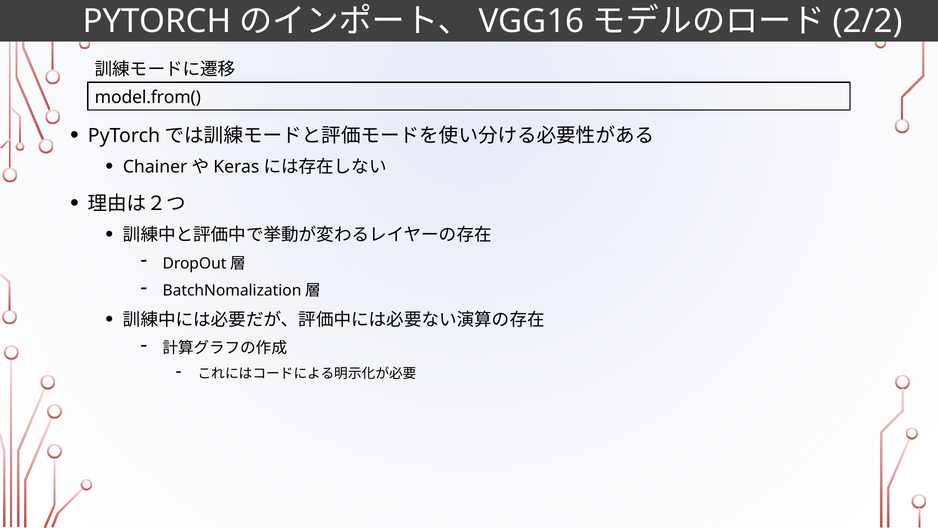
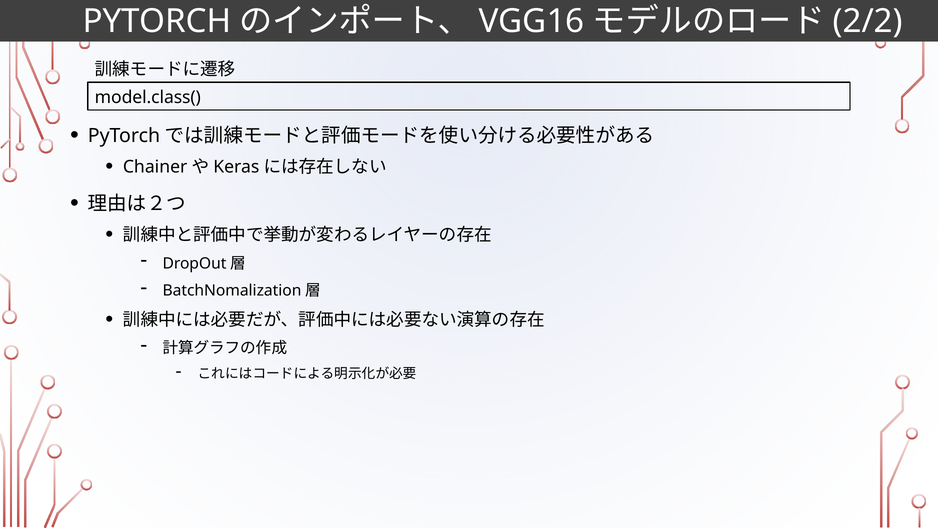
model.from(: model.from( -> model.class(
